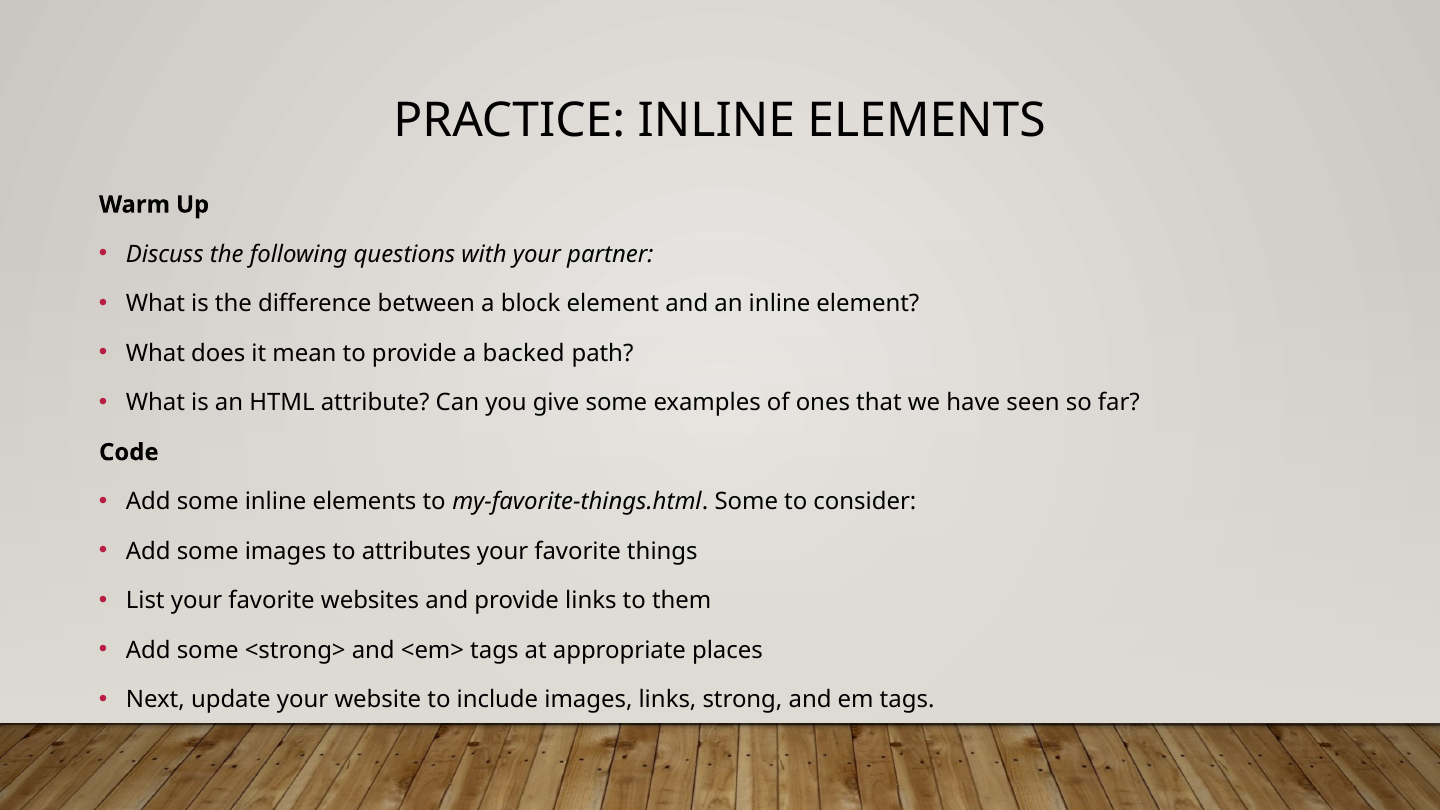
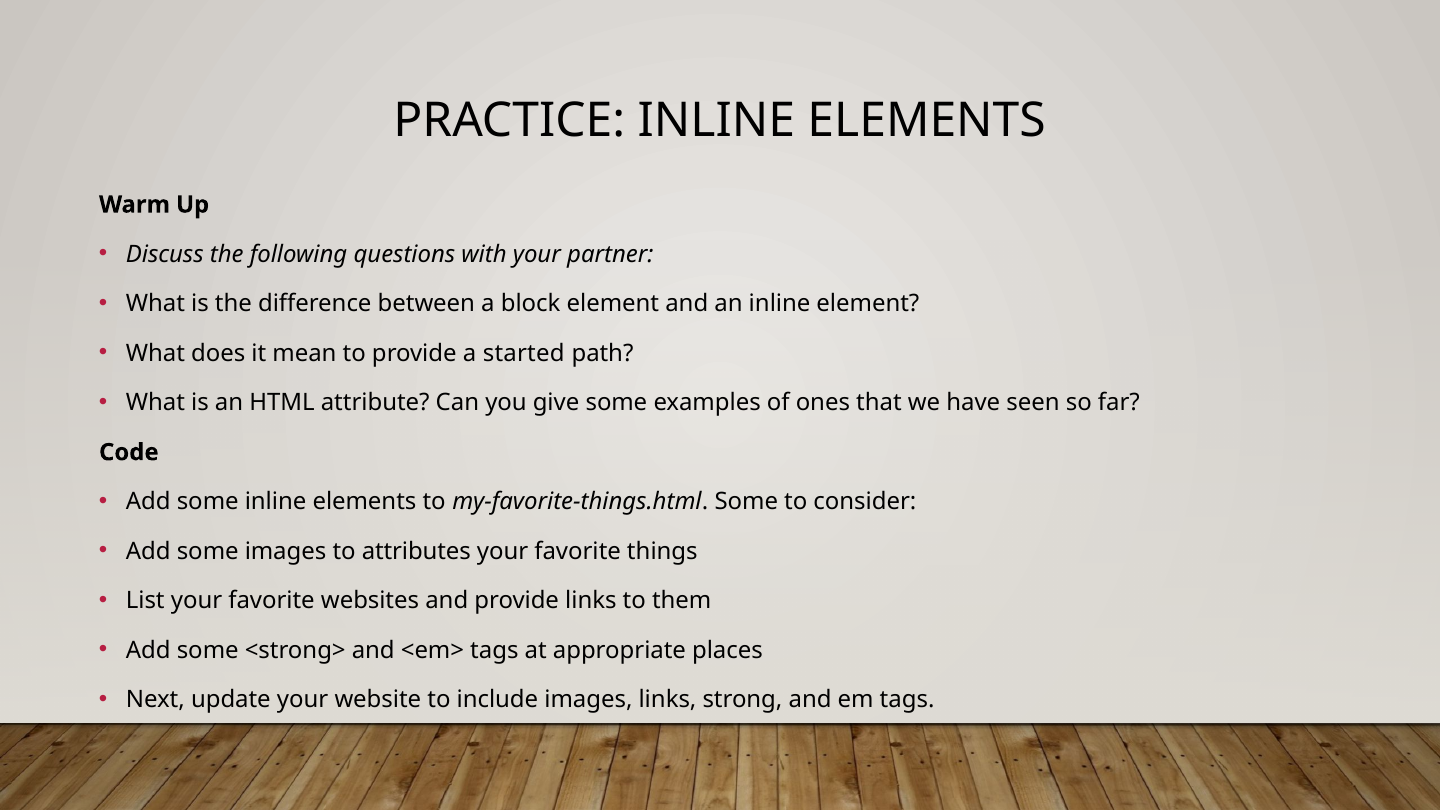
backed: backed -> started
